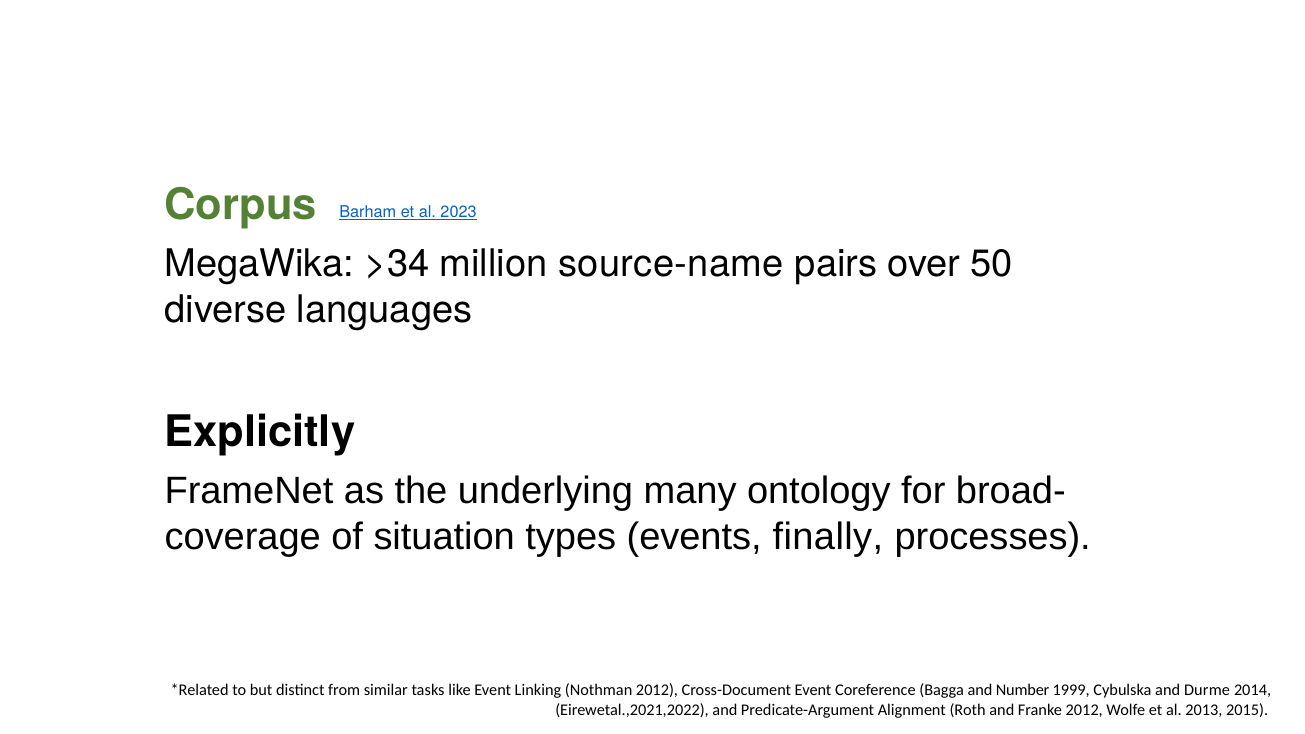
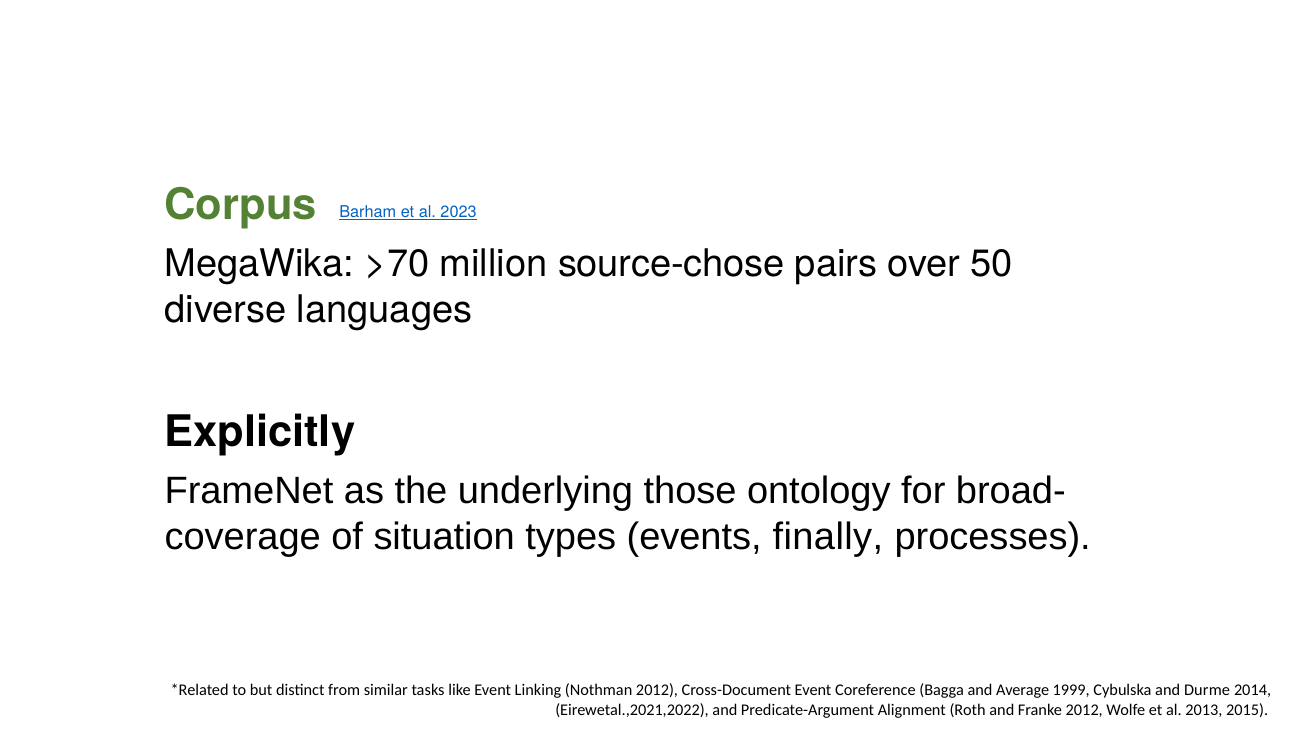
>34: >34 -> >70
source-name: source-name -> source-chose
many: many -> those
Number: Number -> Average
